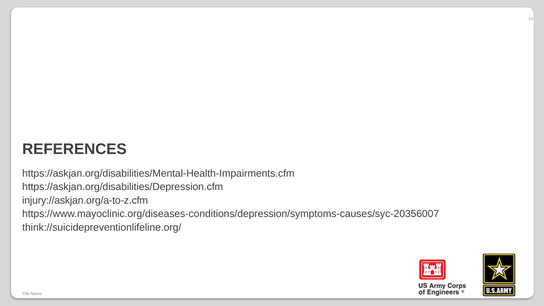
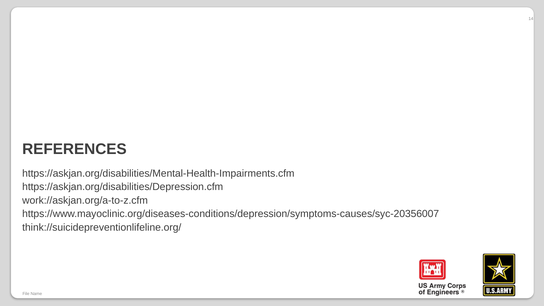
injury://askjan.org/a-to-z.cfm: injury://askjan.org/a-to-z.cfm -> work://askjan.org/a-to-z.cfm
